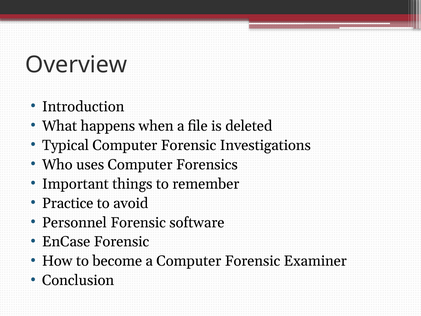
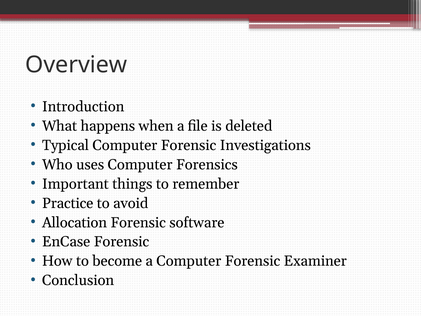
Personnel: Personnel -> Allocation
